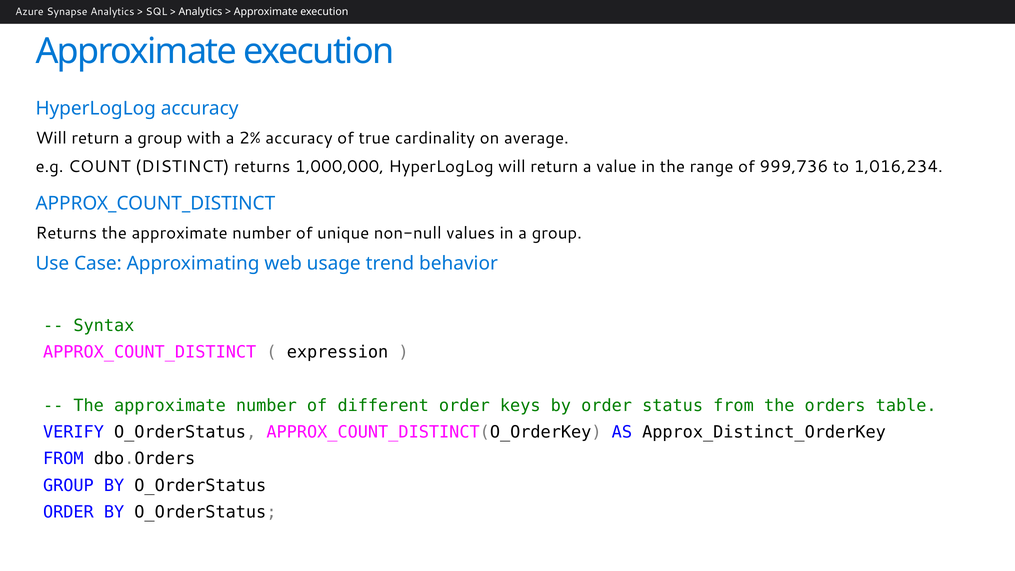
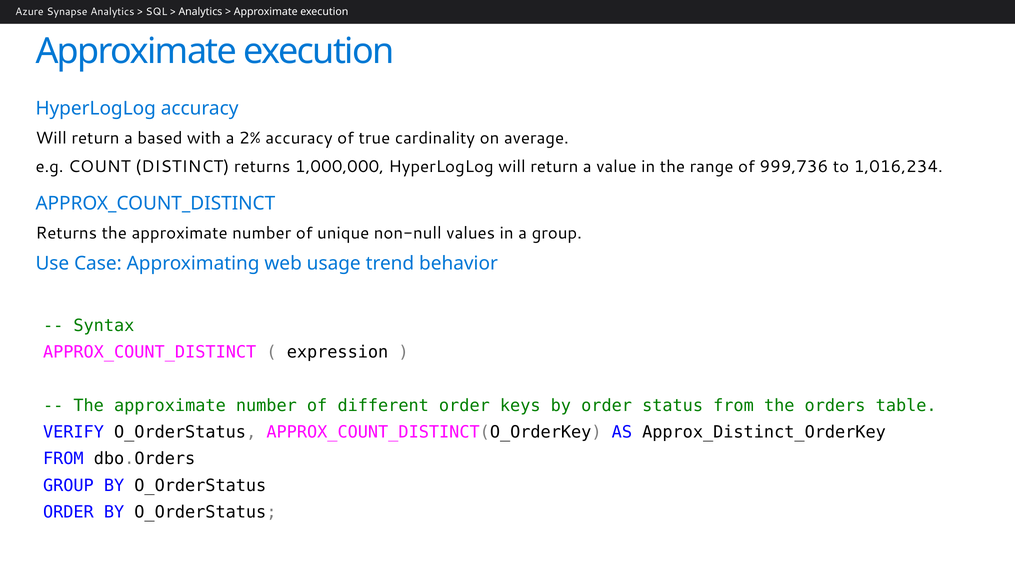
return a group: group -> based
